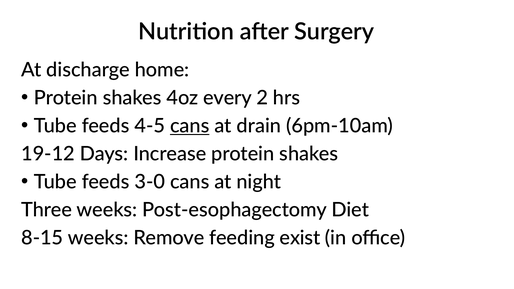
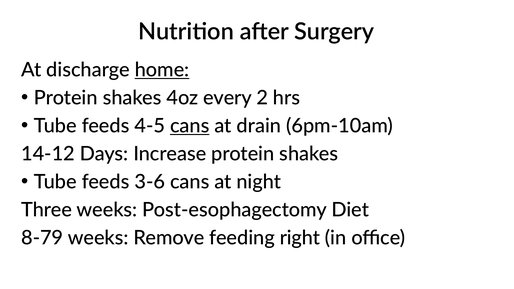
home underline: none -> present
19-12: 19-12 -> 14-12
3-0: 3-0 -> 3-6
8-15: 8-15 -> 8-79
exist: exist -> right
